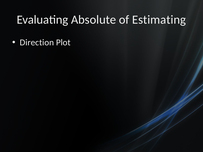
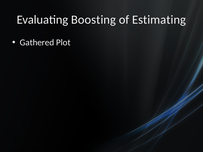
Absolute: Absolute -> Boosting
Direction: Direction -> Gathered
